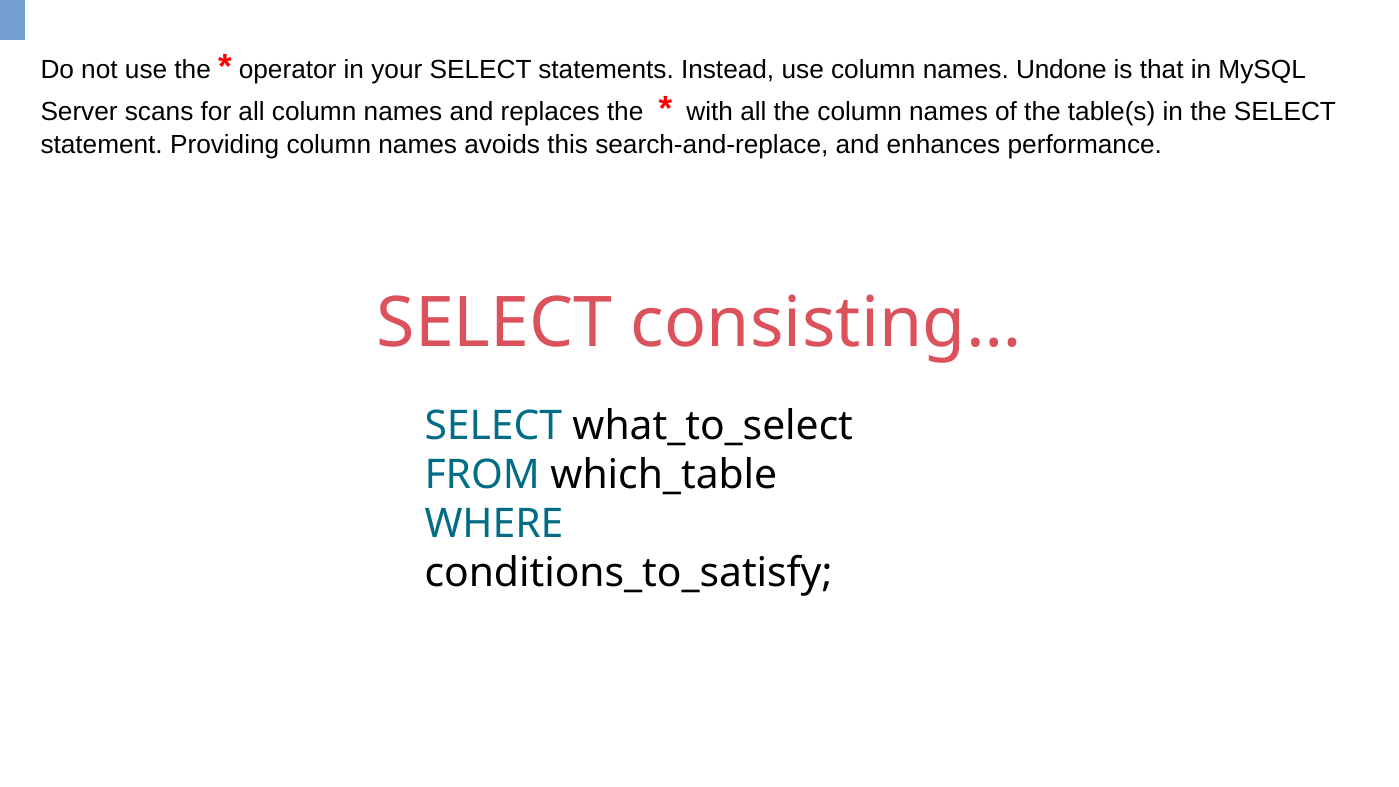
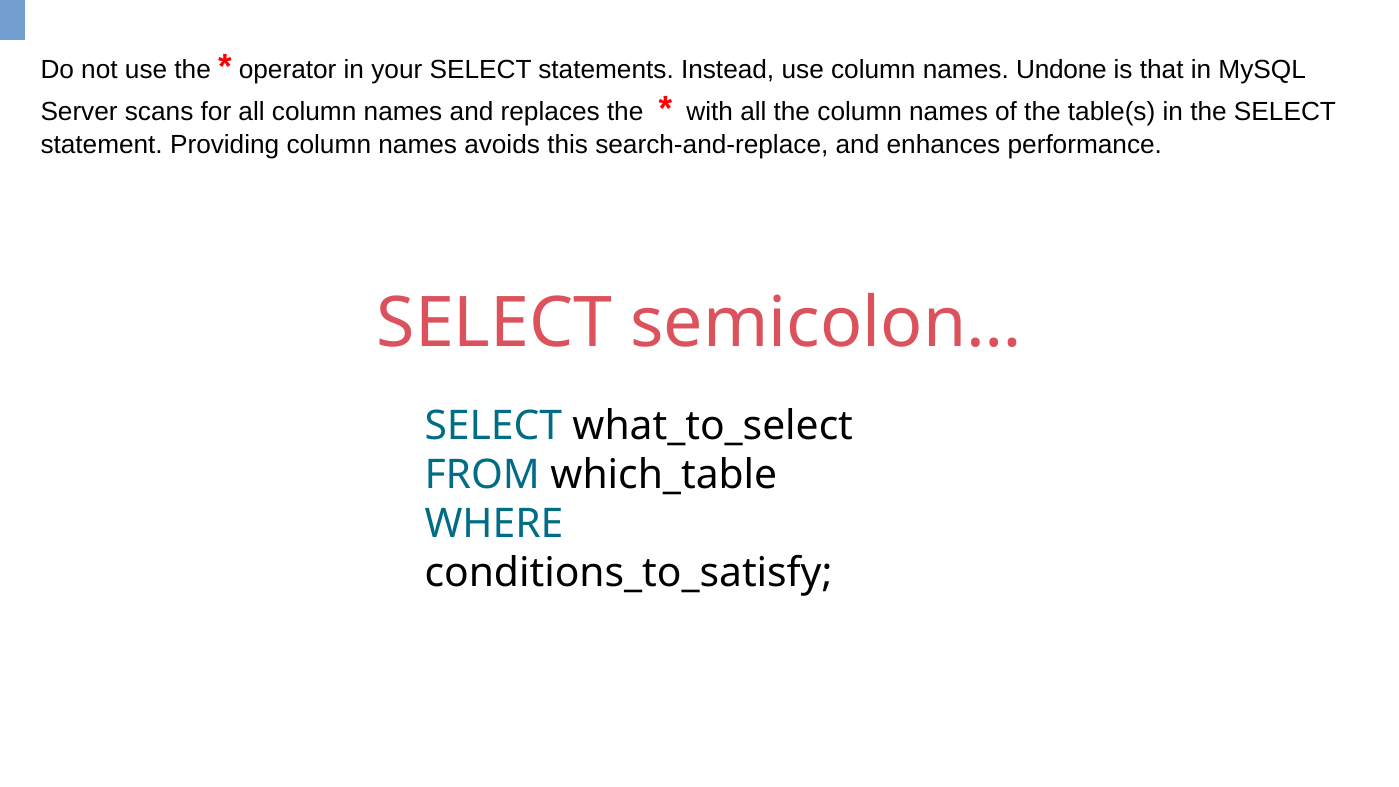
consisting…: consisting… -> semicolon…
